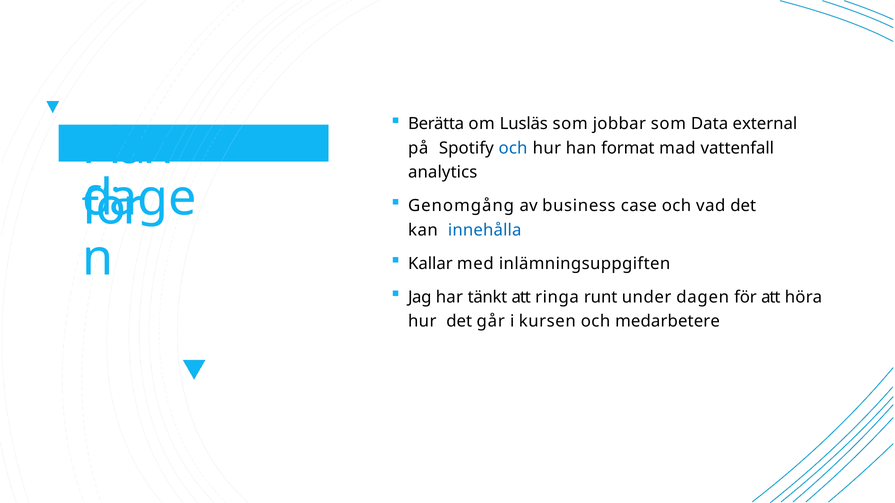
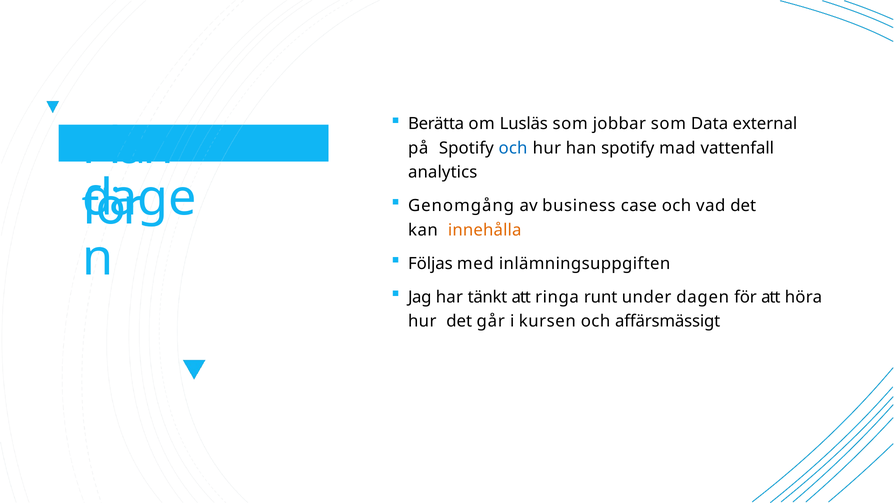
han format: format -> spotify
innehålla colour: blue -> orange
Kallar: Kallar -> Följas
medarbetere: medarbetere -> affärsmässigt
